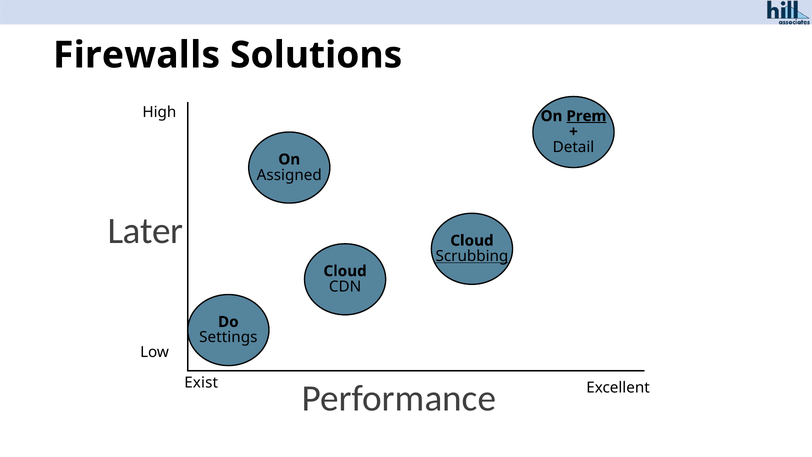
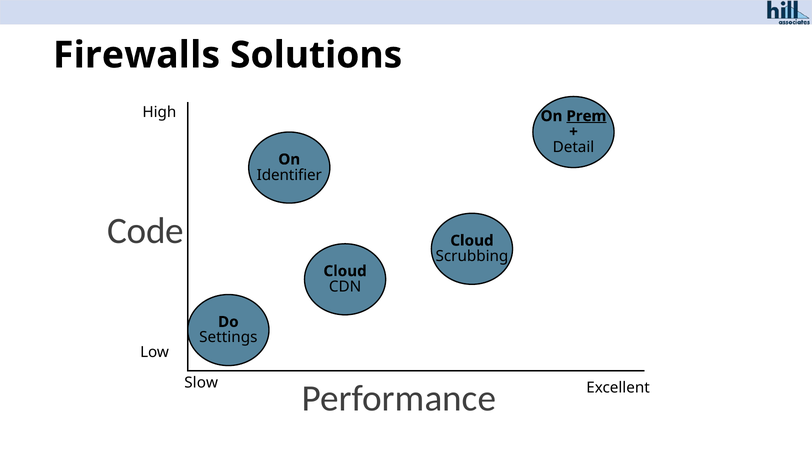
Assigned: Assigned -> Identifier
Later: Later -> Code
Scrubbing underline: present -> none
Exist: Exist -> Slow
